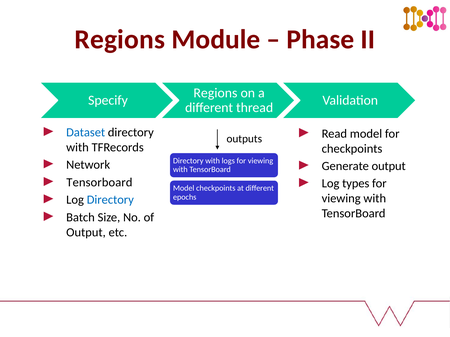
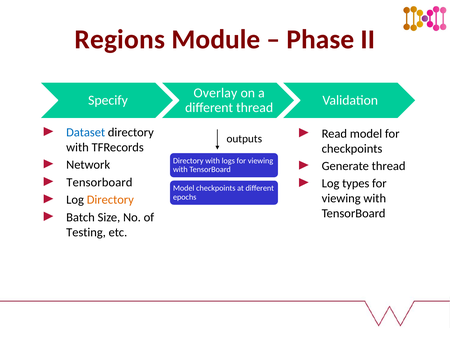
Regions at (215, 93): Regions -> Overlay
Generate output: output -> thread
Directory at (110, 200) colour: blue -> orange
Output at (86, 233): Output -> Testing
